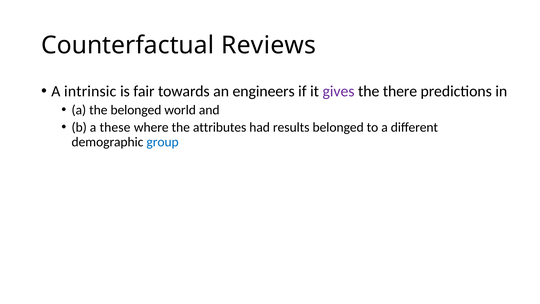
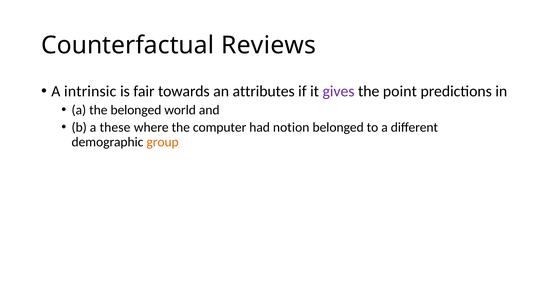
engineers: engineers -> attributes
there: there -> point
attributes: attributes -> computer
results: results -> notion
group colour: blue -> orange
